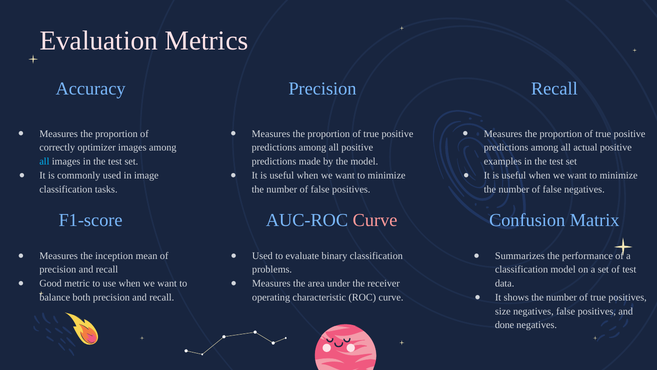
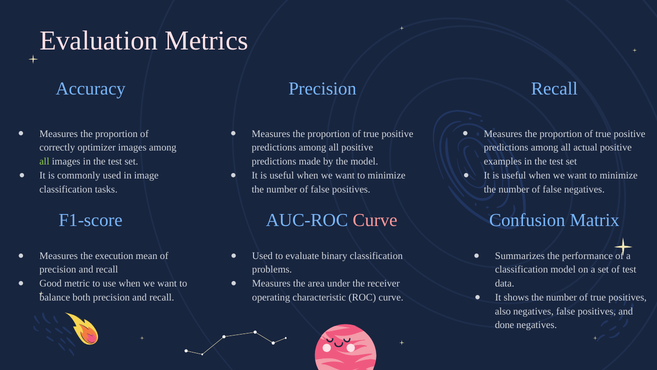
all at (44, 161) colour: light blue -> light green
inception: inception -> execution
size: size -> also
